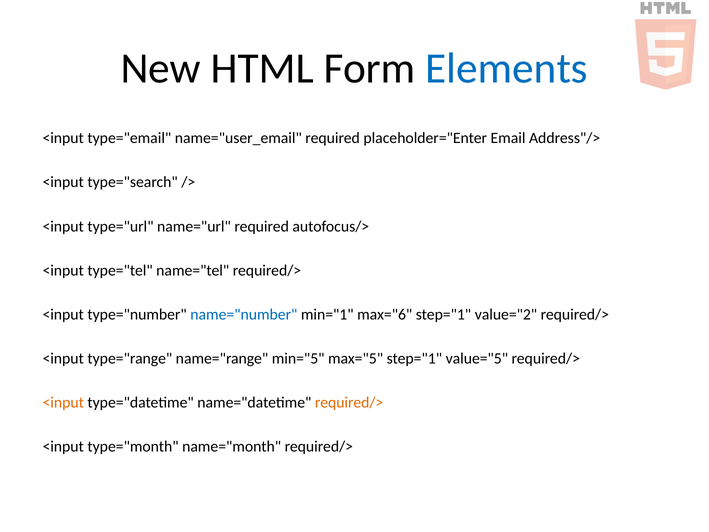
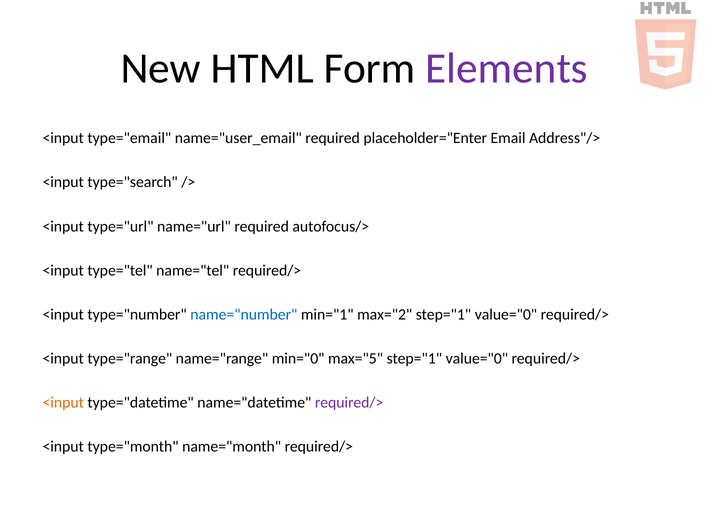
Elements colour: blue -> purple
max="6: max="6 -> max="2
value="2 at (506, 314): value="2 -> value="0
min="5: min="5 -> min="0
max="5 step="1 value="5: value="5 -> value="0
required/> at (349, 402) colour: orange -> purple
